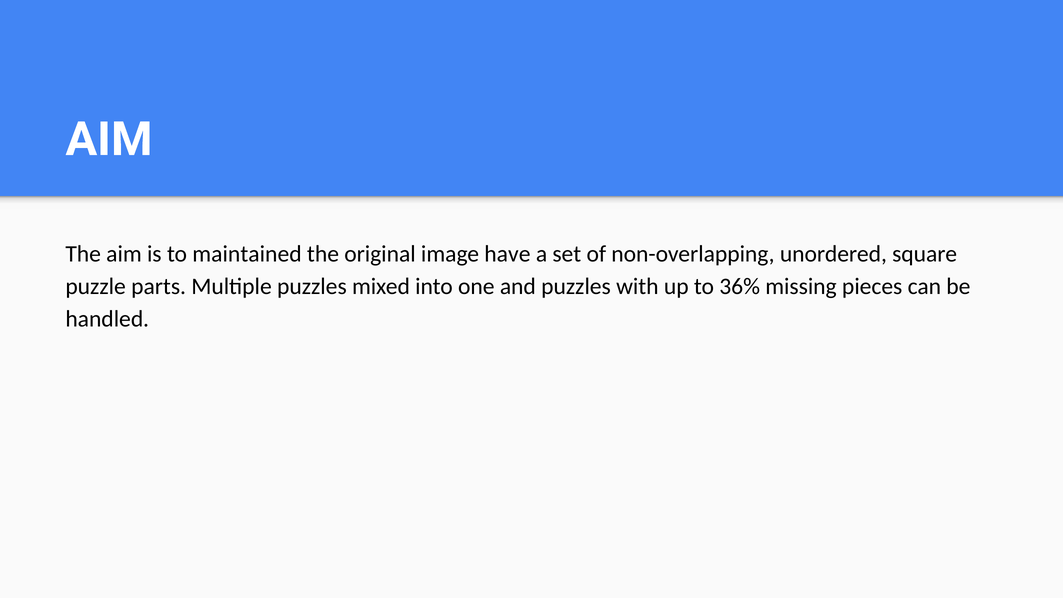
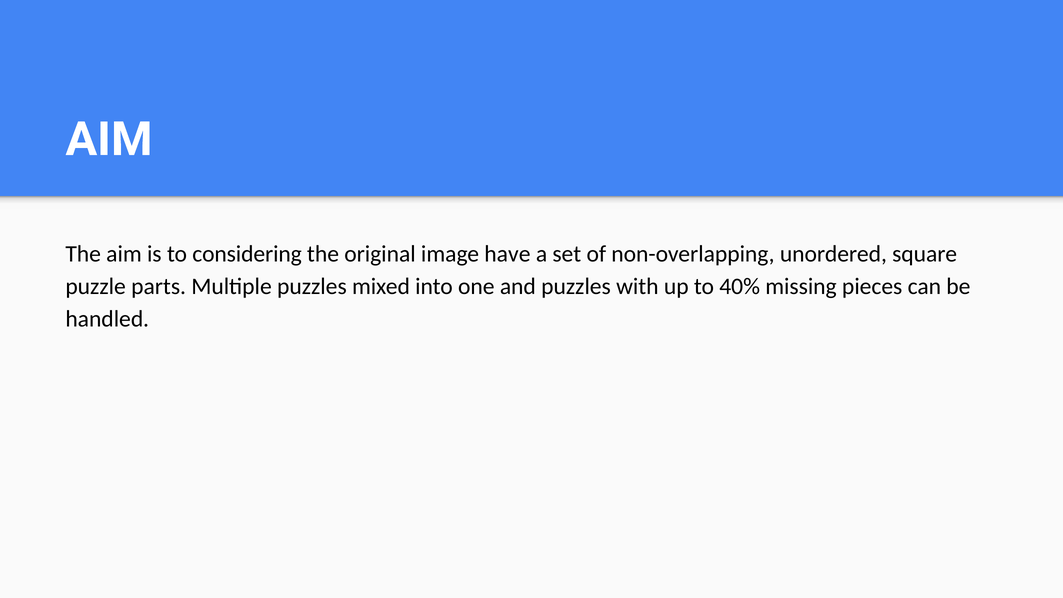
maintained: maintained -> considering
36%: 36% -> 40%
